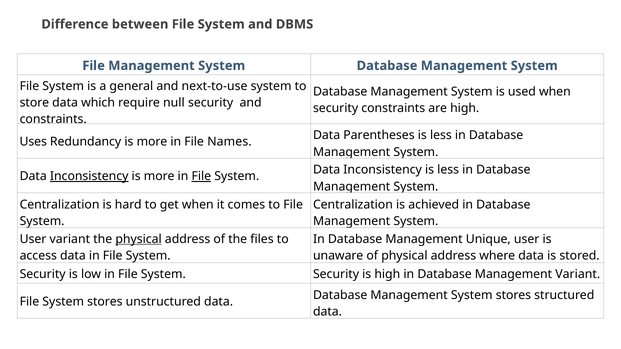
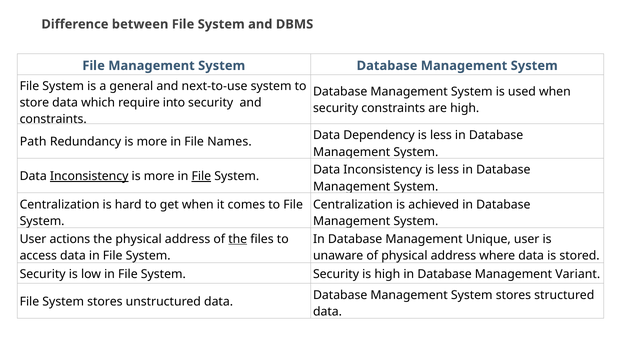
null: null -> into
Parentheses: Parentheses -> Dependency
Uses: Uses -> Path
User variant: variant -> actions
physical at (139, 239) underline: present -> none
the at (238, 239) underline: none -> present
